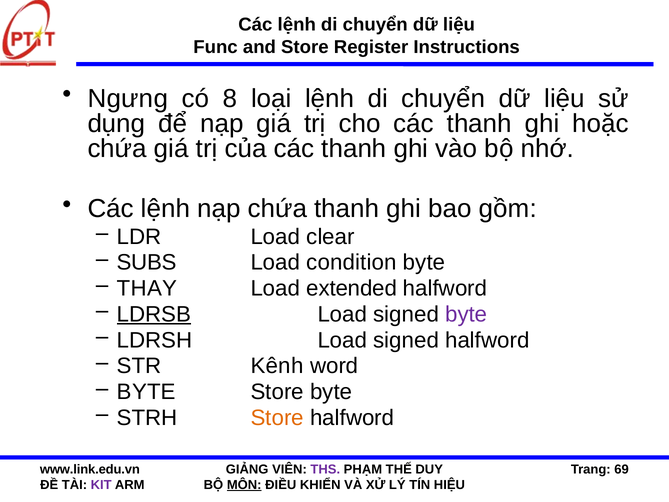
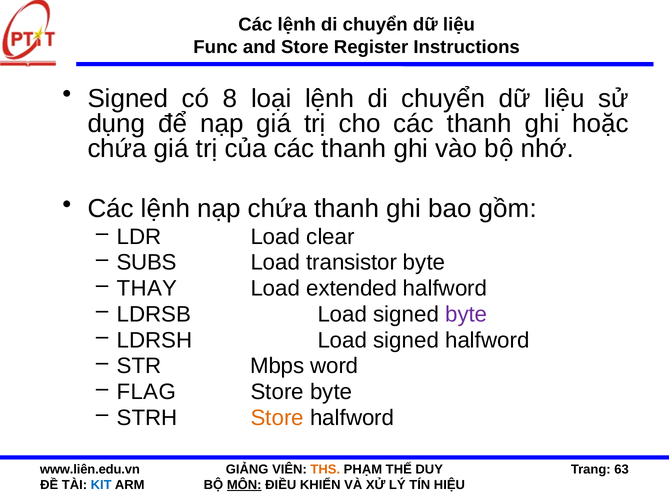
Ngưng at (128, 98): Ngưng -> Signed
condition: condition -> transistor
LDRSB underline: present -> none
Kênh: Kênh -> Mbps
BYTE at (146, 392): BYTE -> FLAG
www.link.edu.vn: www.link.edu.vn -> www.liên.edu.vn
THS colour: purple -> orange
69: 69 -> 63
KIT colour: purple -> blue
